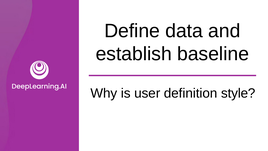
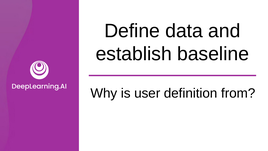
style: style -> from
